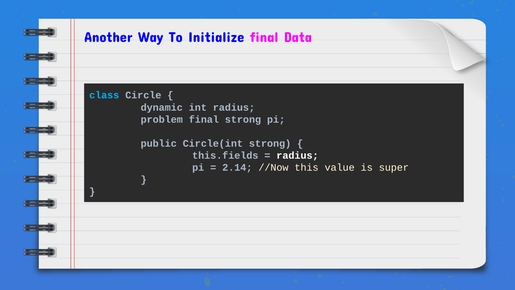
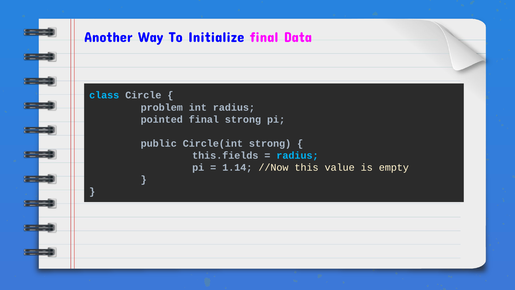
dynamic: dynamic -> problem
problem: problem -> pointed
radius at (297, 155) colour: white -> light blue
2.14: 2.14 -> 1.14
super: super -> empty
